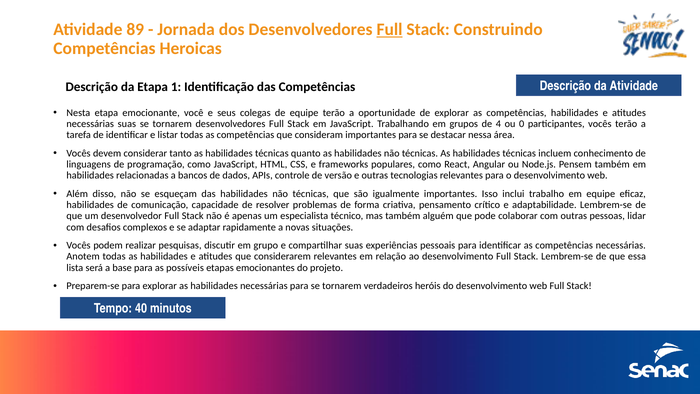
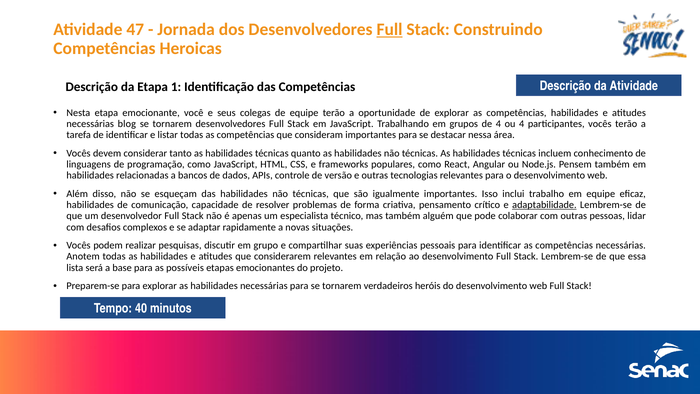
89: 89 -> 47
necessárias suas: suas -> blog
ou 0: 0 -> 4
adaptabilidade underline: none -> present
